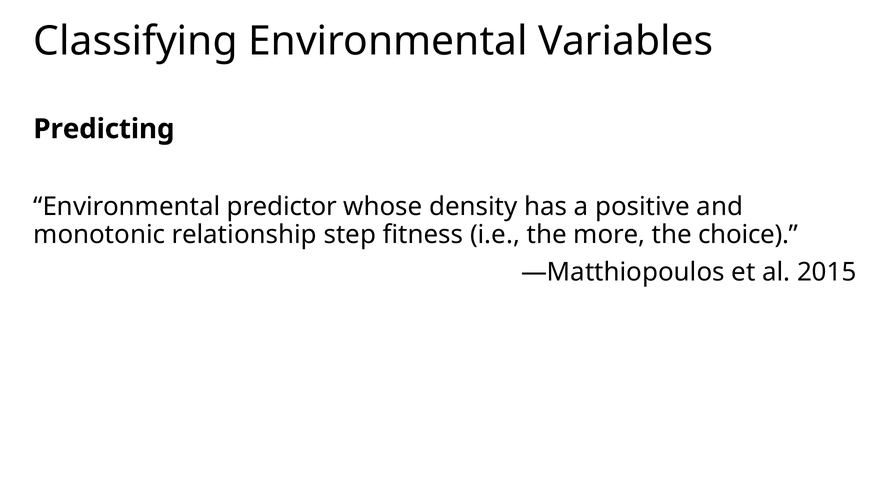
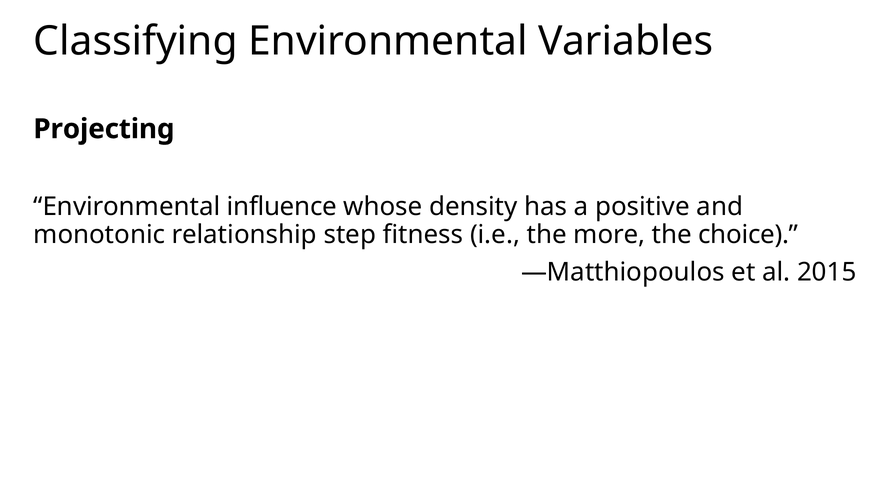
Predicting: Predicting -> Projecting
predictor: predictor -> influence
